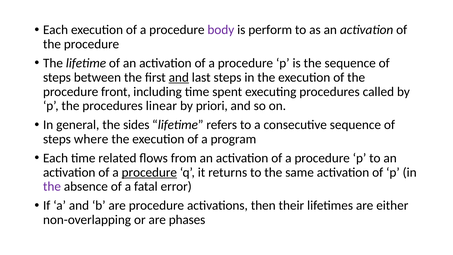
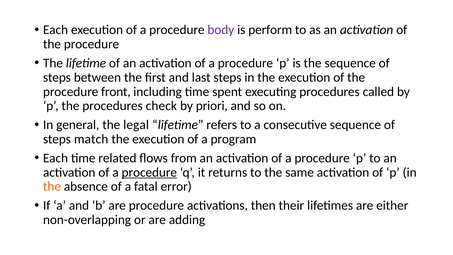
and at (179, 77) underline: present -> none
linear: linear -> check
sides: sides -> legal
where: where -> match
the at (52, 186) colour: purple -> orange
phases: phases -> adding
